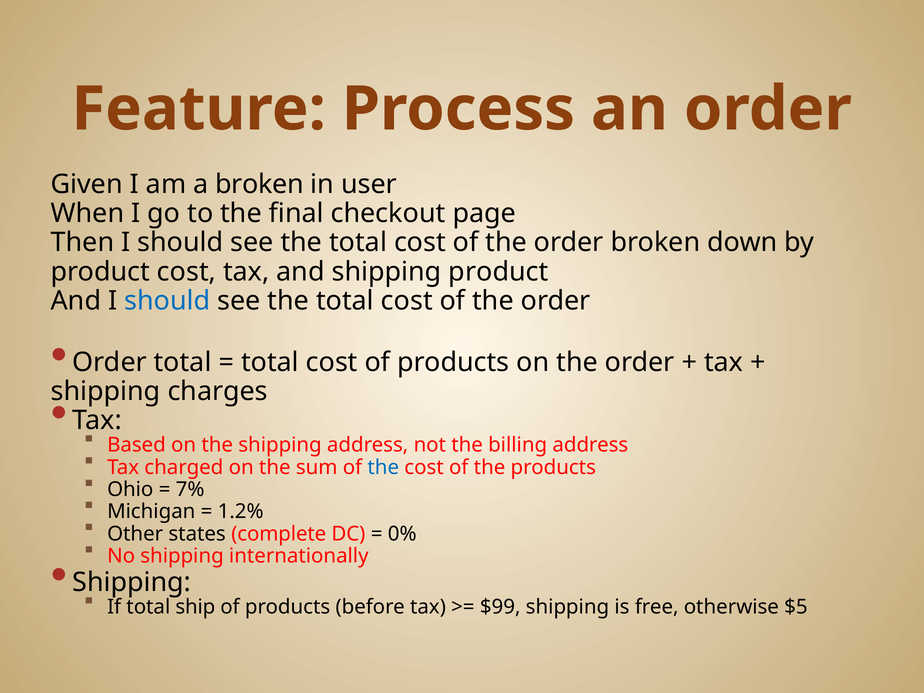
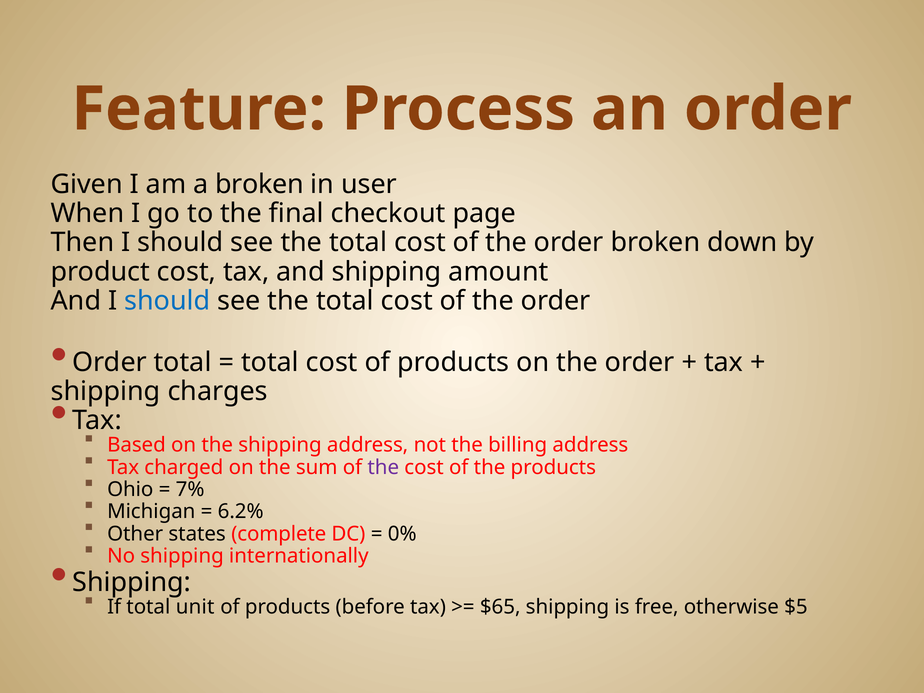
shipping product: product -> amount
the at (383, 467) colour: blue -> purple
1.2%: 1.2% -> 6.2%
ship: ship -> unit
$99: $99 -> $65
